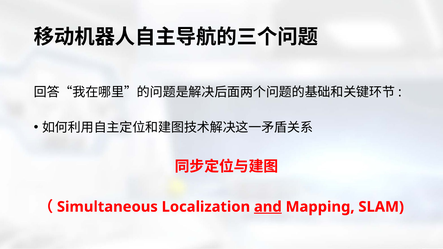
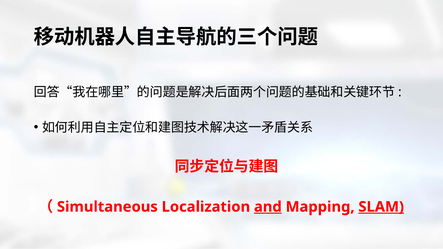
SLAM underline: none -> present
